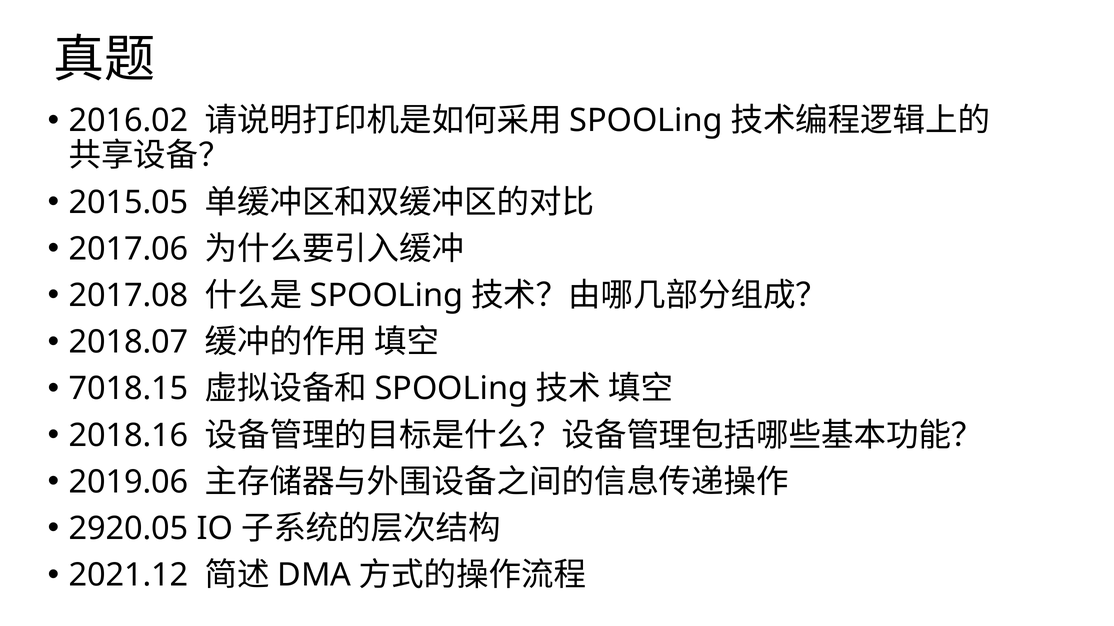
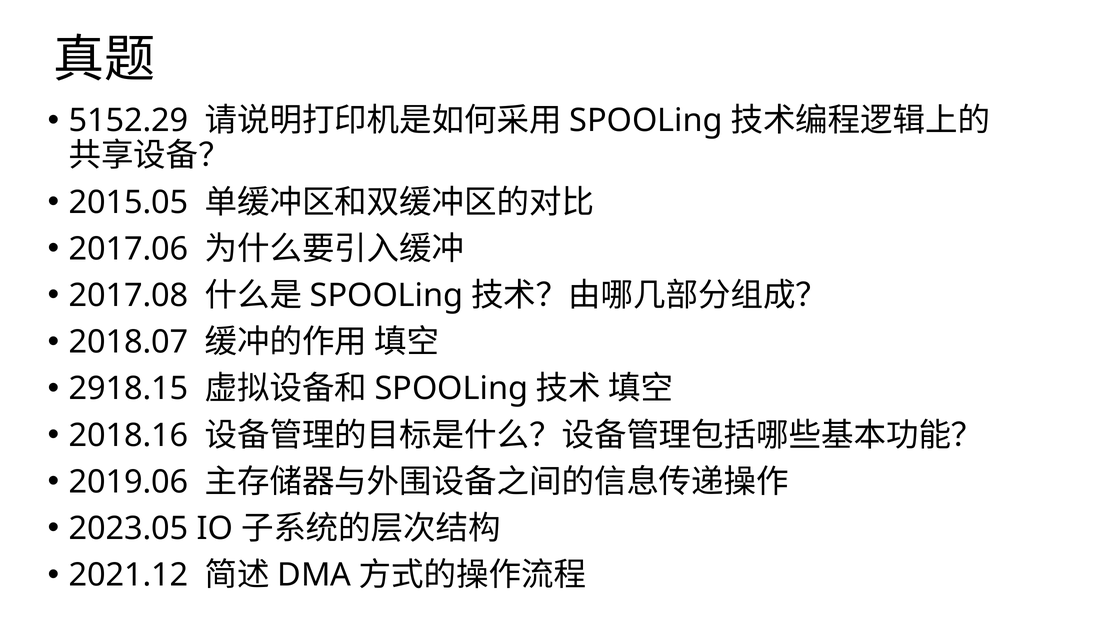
2016.02: 2016.02 -> 5152.29
7018.15: 7018.15 -> 2918.15
2920.05: 2920.05 -> 2023.05
